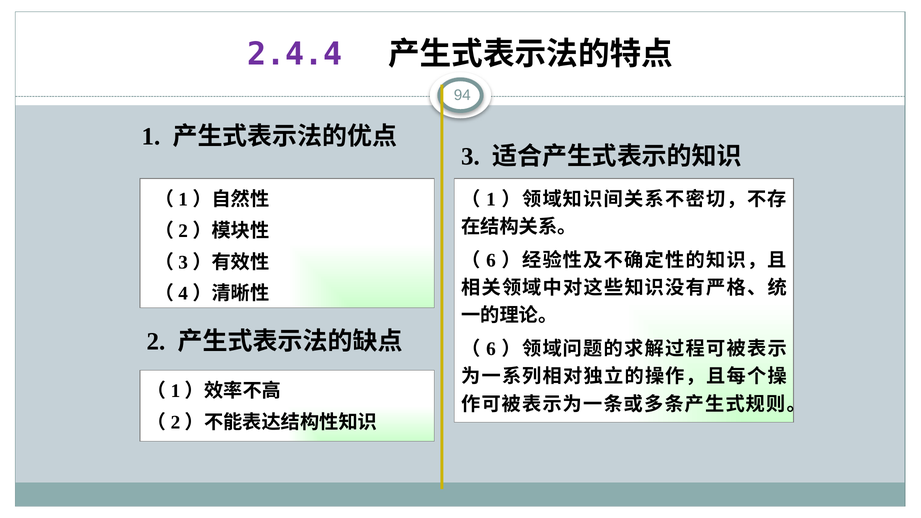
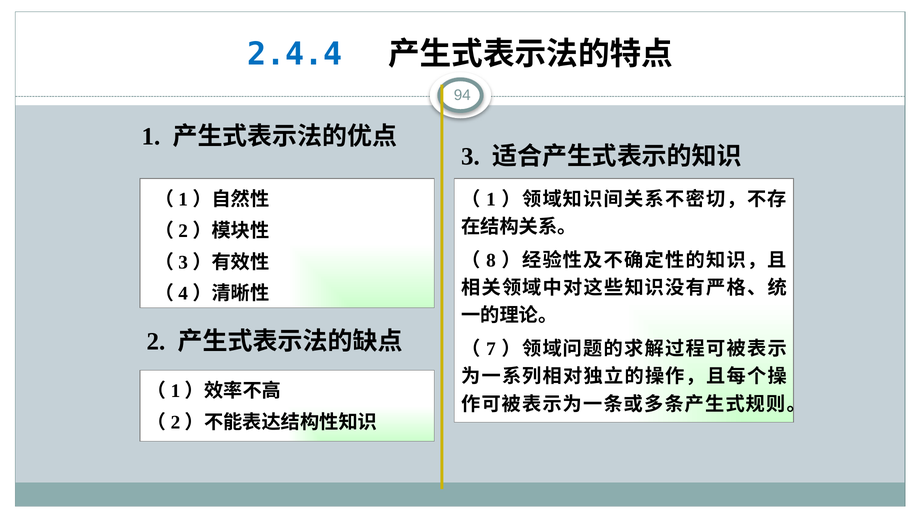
2.4.4 colour: purple -> blue
6 at (491, 260): 6 -> 8
6 at (491, 349): 6 -> 7
